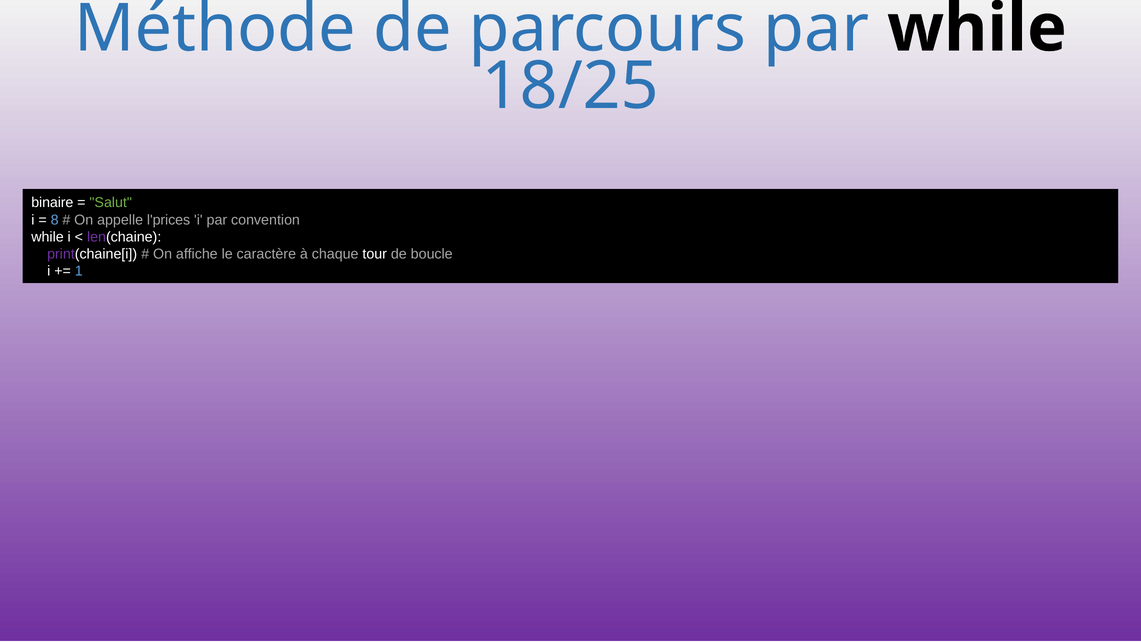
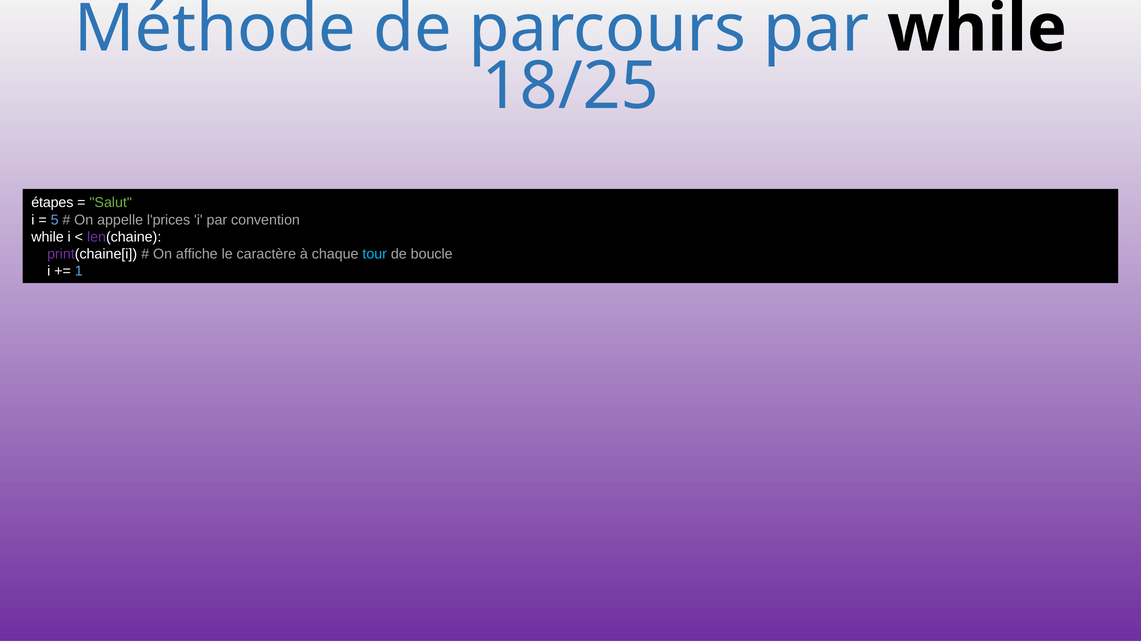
binaire: binaire -> étapes
8: 8 -> 5
tour colour: white -> light blue
